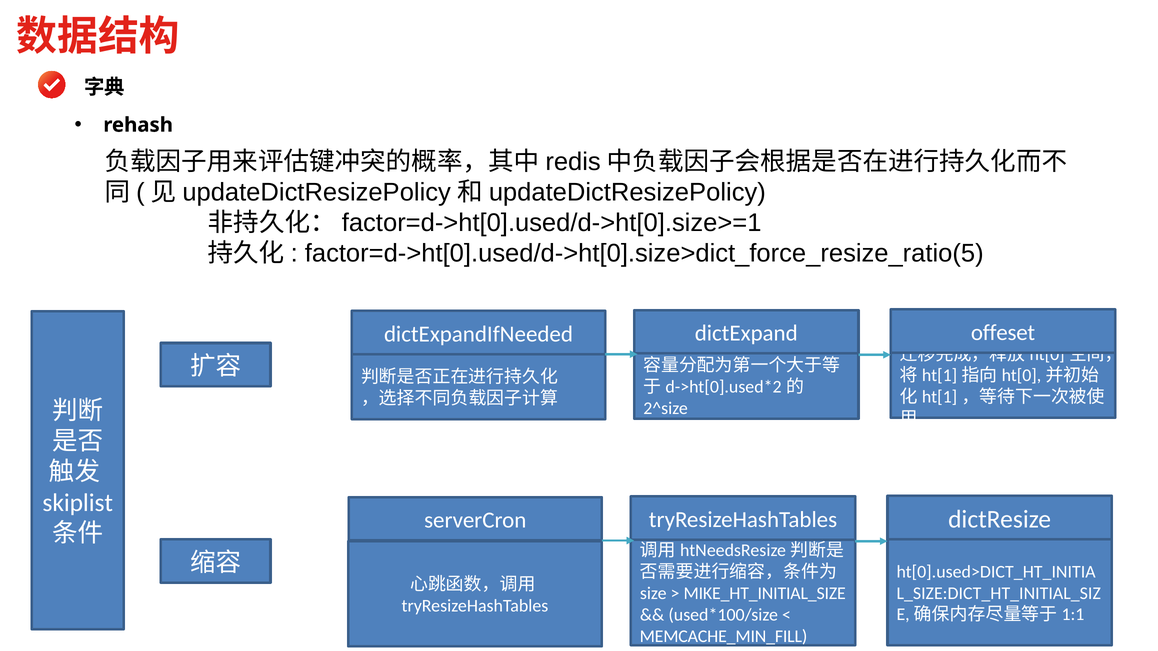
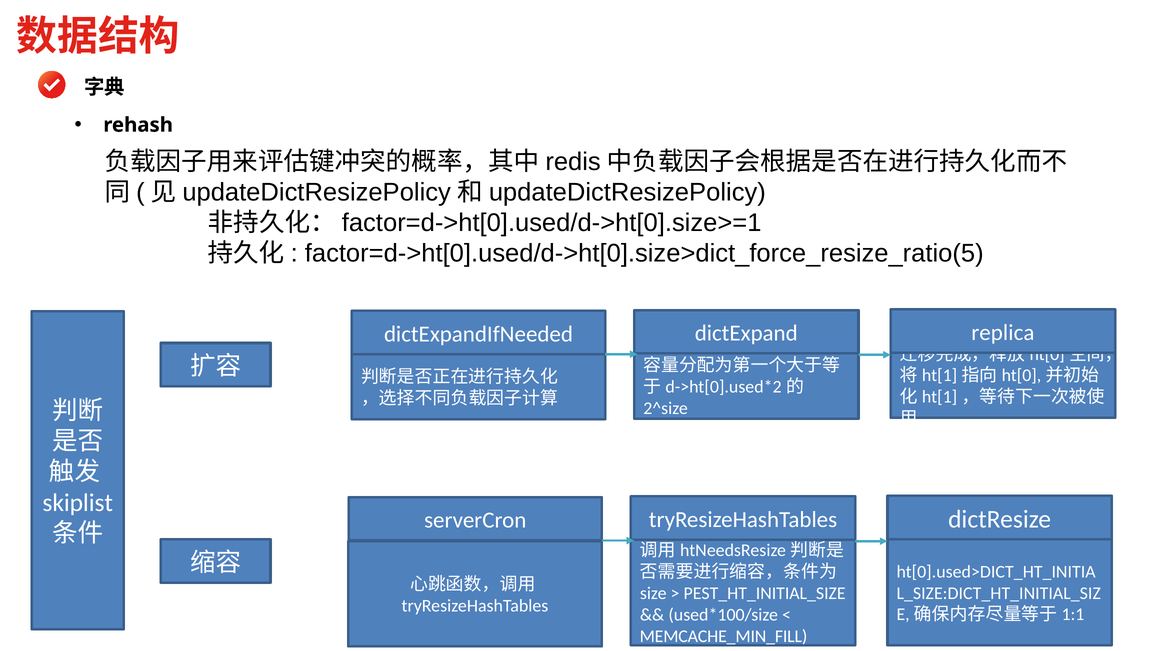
offeset: offeset -> replica
MIKE_HT_INITIAL_SIZE: MIKE_HT_INITIAL_SIZE -> PEST_HT_INITIAL_SIZE
